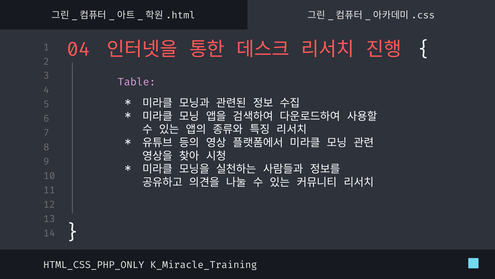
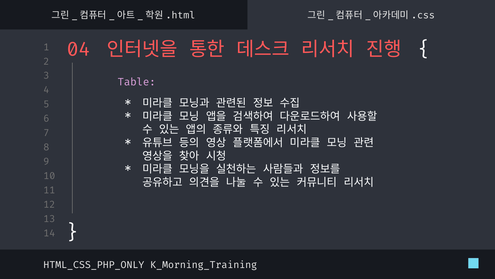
K_Miracle_Training: K_Miracle_Training -> K_Morning_Training
